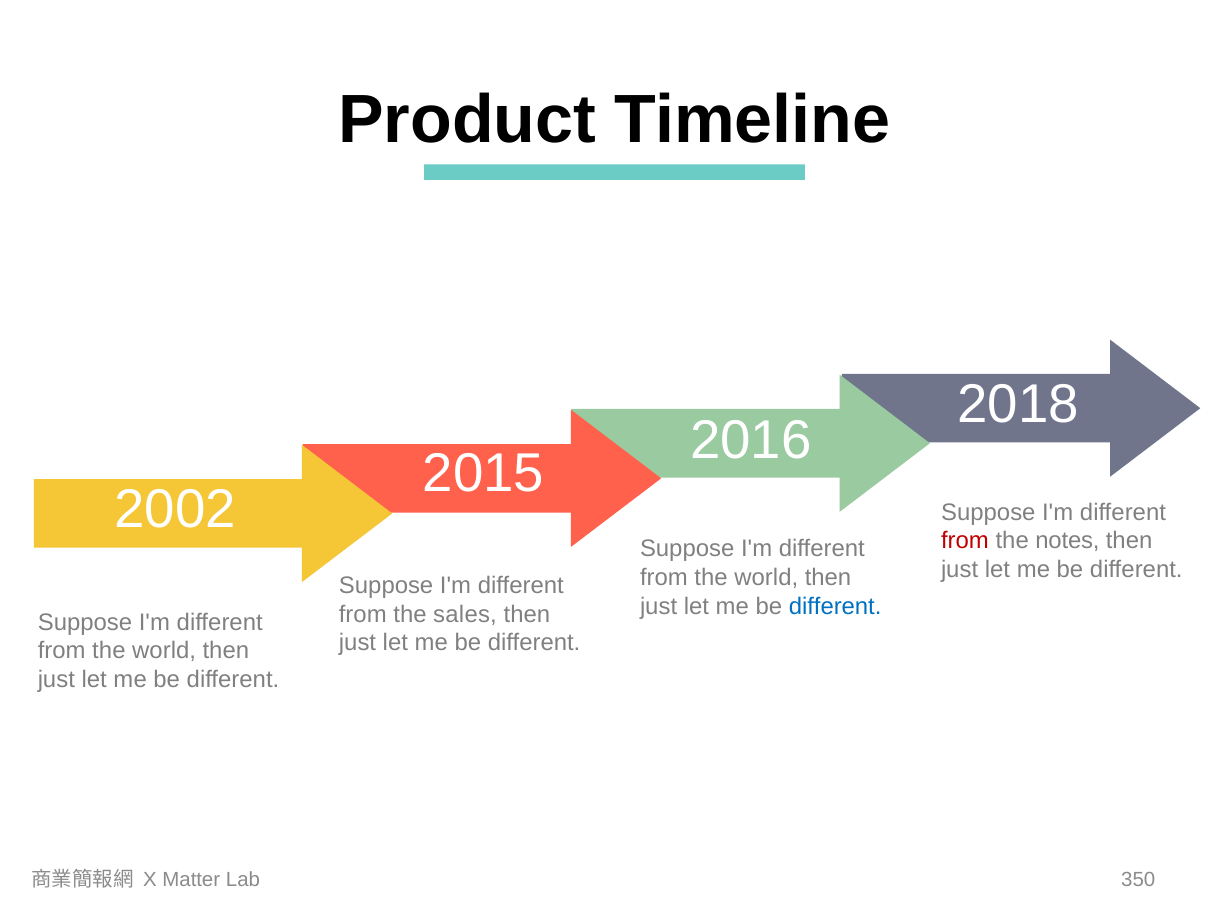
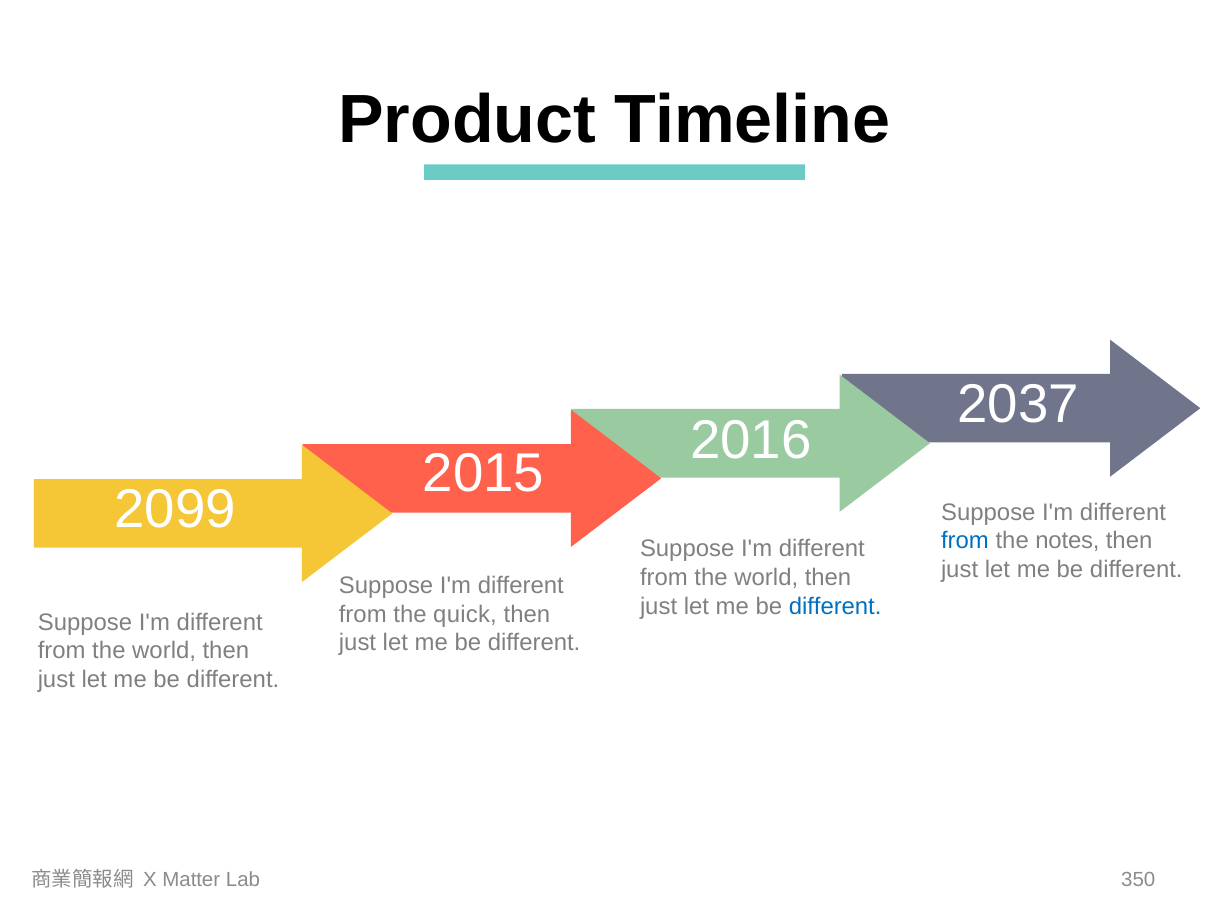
2018: 2018 -> 2037
2002: 2002 -> 2099
from at (965, 541) colour: red -> blue
sales: sales -> quick
